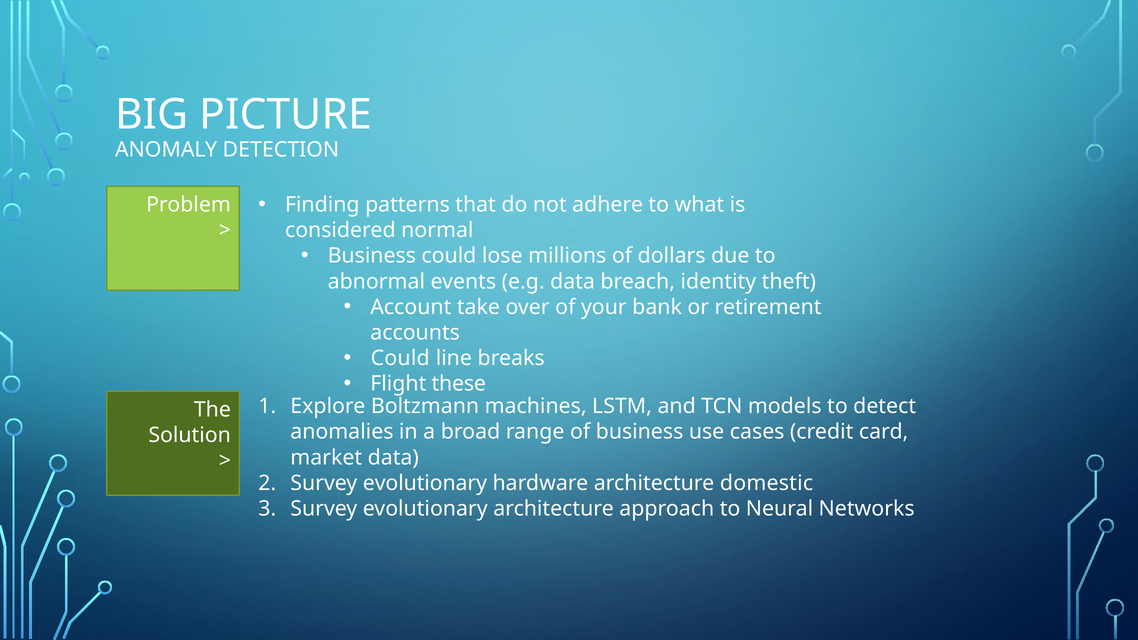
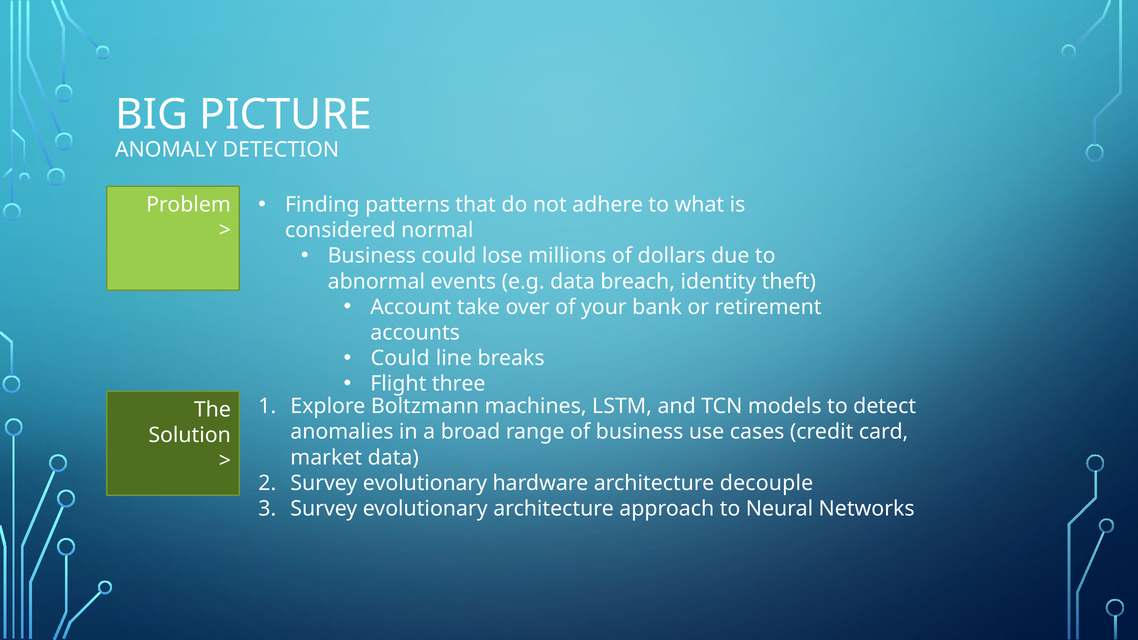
these: these -> three
domestic: domestic -> decouple
